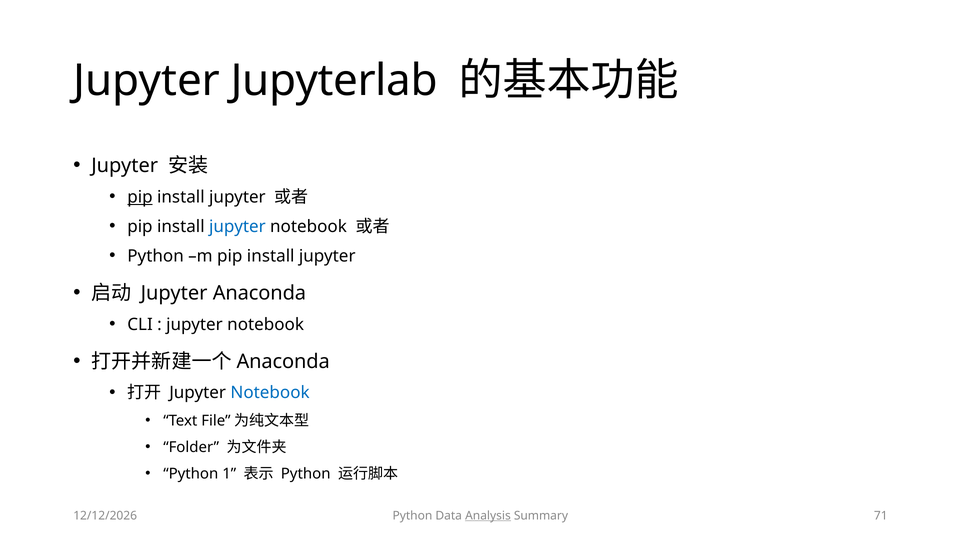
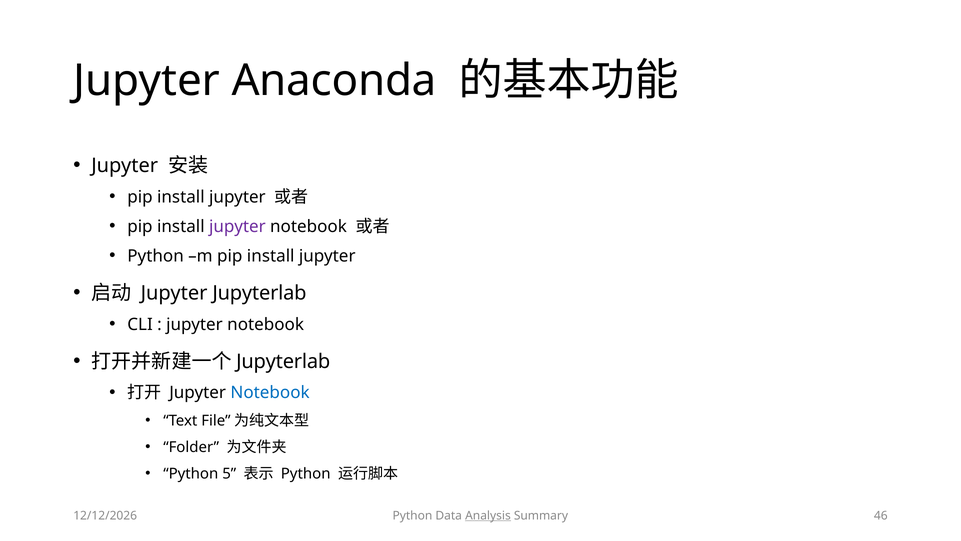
Jupyterlab: Jupyterlab -> Anaconda
pip at (140, 197) underline: present -> none
jupyter at (237, 226) colour: blue -> purple
Jupyter Anaconda: Anaconda -> Jupyterlab
Anaconda at (283, 361): Anaconda -> Jupyterlab
1: 1 -> 5
71: 71 -> 46
